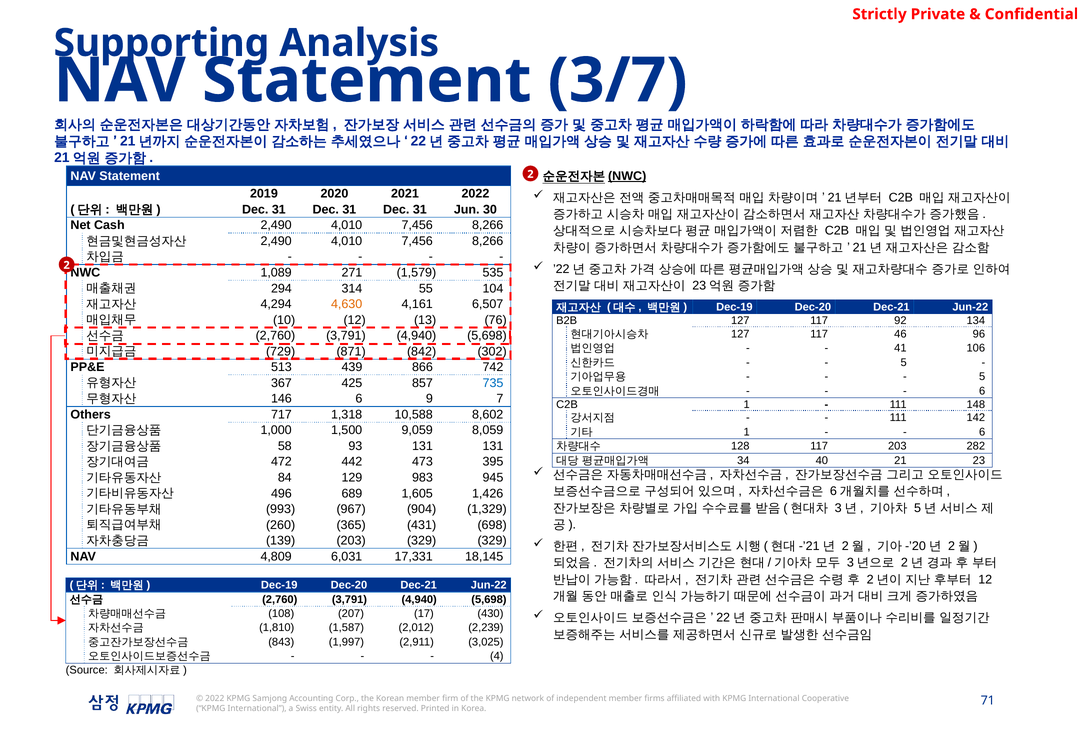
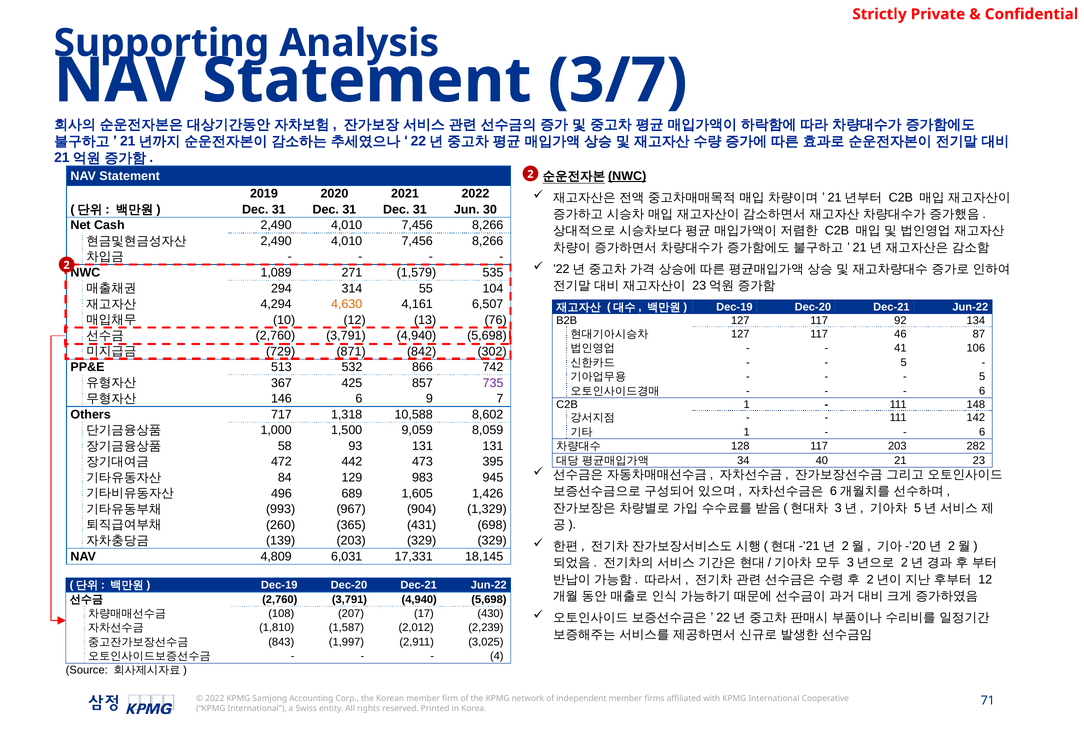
96: 96 -> 87
439: 439 -> 532
735 colour: blue -> purple
